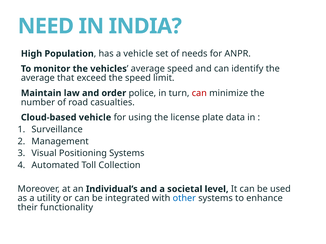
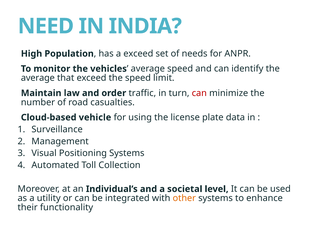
a vehicle: vehicle -> exceed
police: police -> traffic
other colour: blue -> orange
